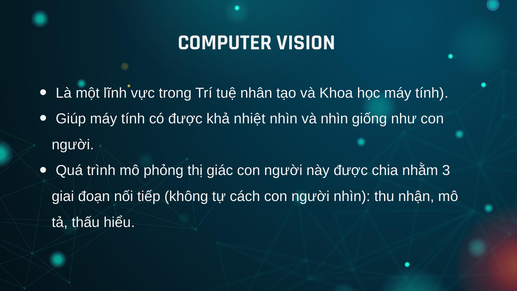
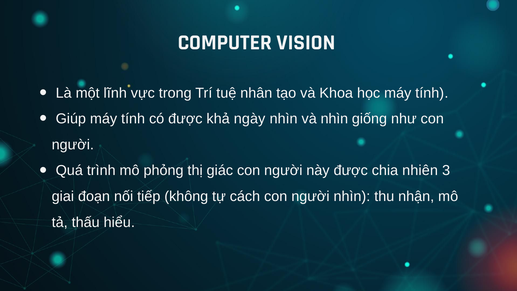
nhiệt: nhiệt -> ngày
nhằm: nhằm -> nhiên
